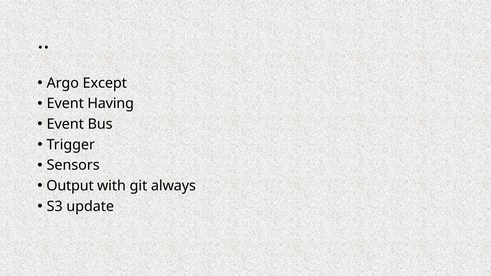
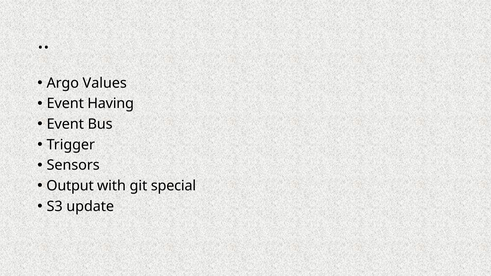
Except: Except -> Values
always: always -> special
